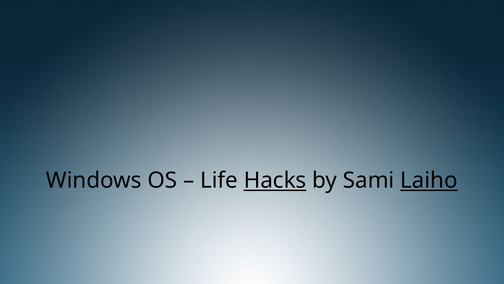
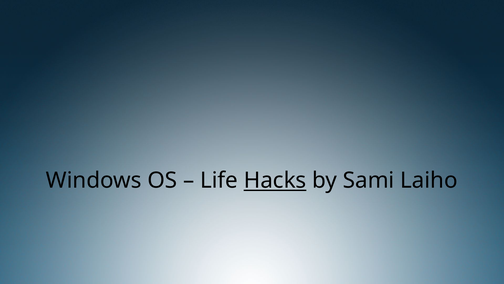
Laiho underline: present -> none
